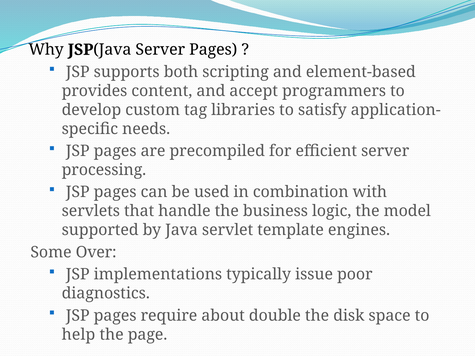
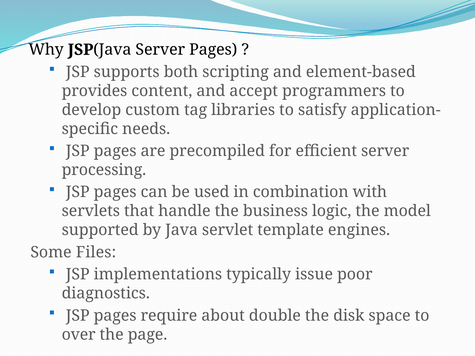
Over: Over -> Files
help: help -> over
